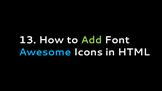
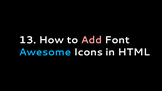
Add colour: light green -> pink
